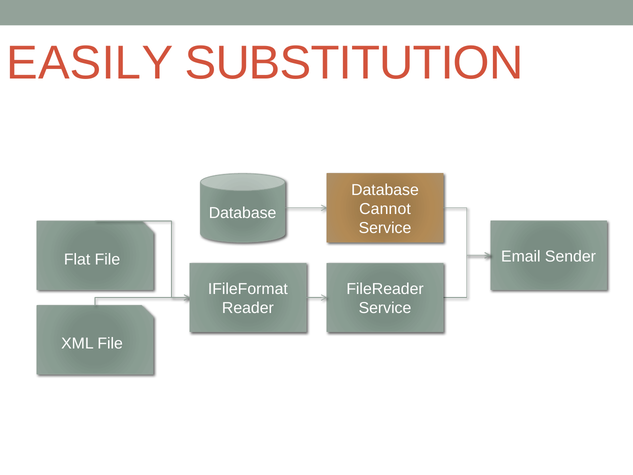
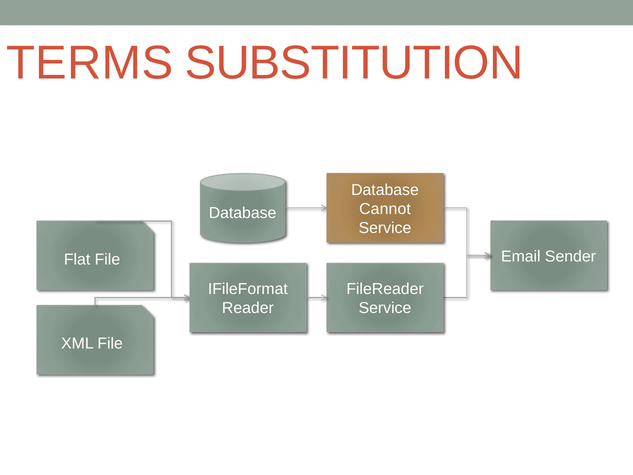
EASILY: EASILY -> TERMS
